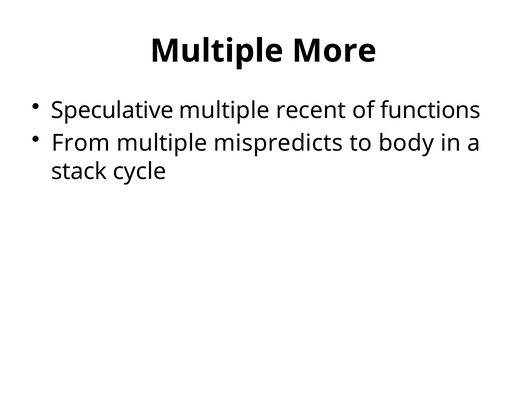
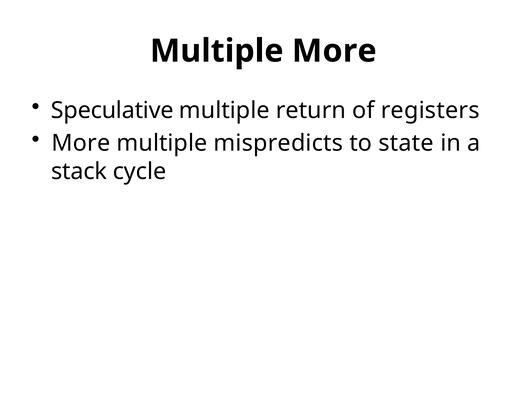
recent: recent -> return
functions: functions -> registers
From at (81, 143): From -> More
body: body -> state
